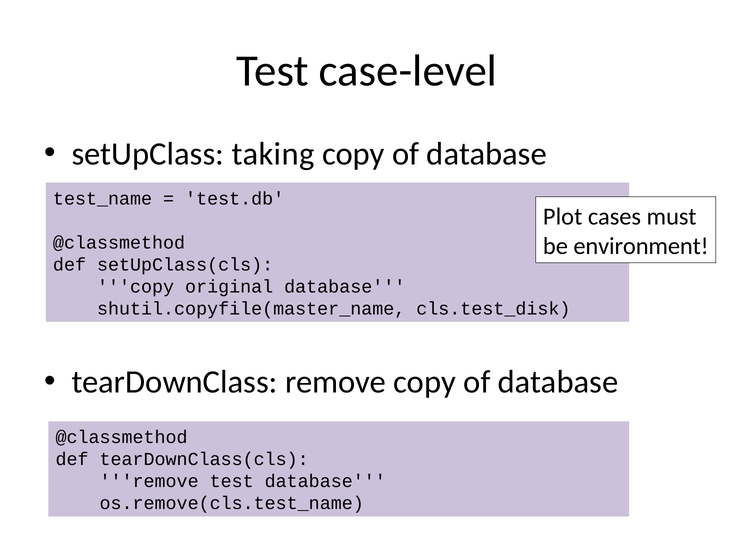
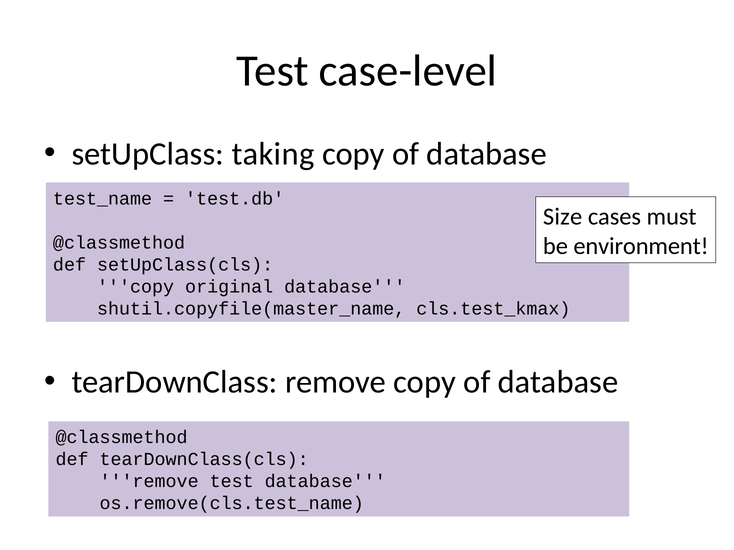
Plot: Plot -> Size
cls.test_disk: cls.test_disk -> cls.test_kmax
